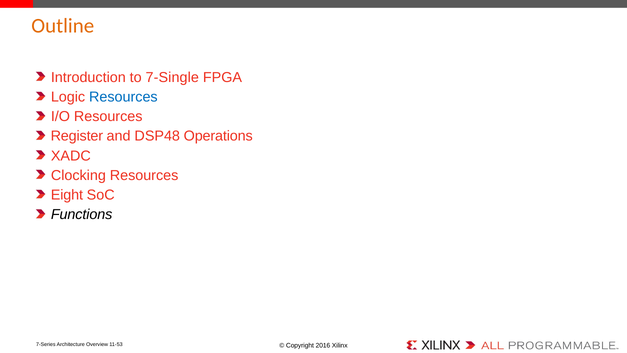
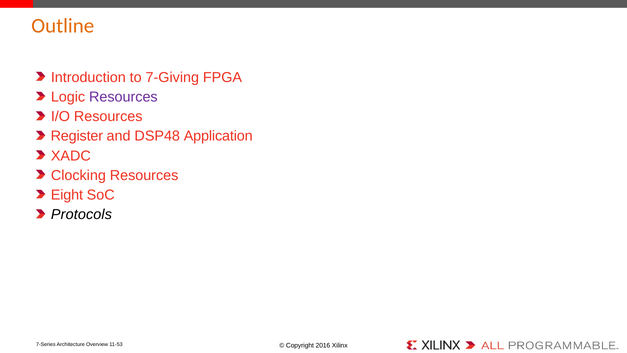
7-Single: 7-Single -> 7-Giving
Resources at (123, 97) colour: blue -> purple
Operations: Operations -> Application
Functions: Functions -> Protocols
